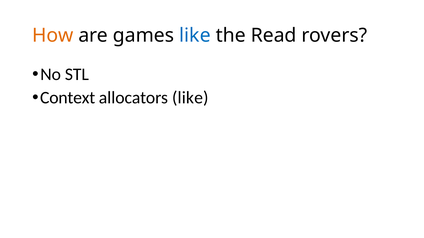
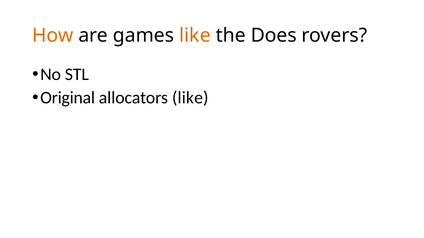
like at (195, 36) colour: blue -> orange
Read: Read -> Does
Context: Context -> Original
